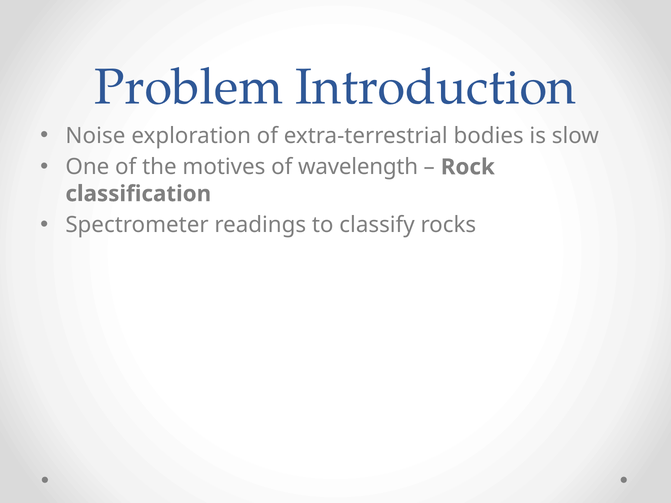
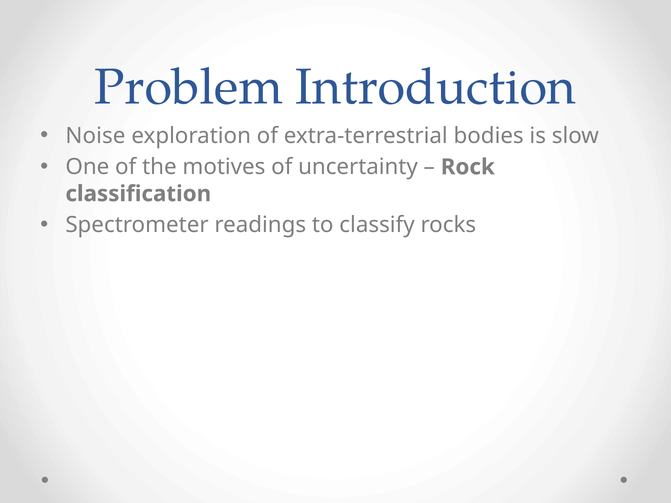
wavelength: wavelength -> uncertainty
